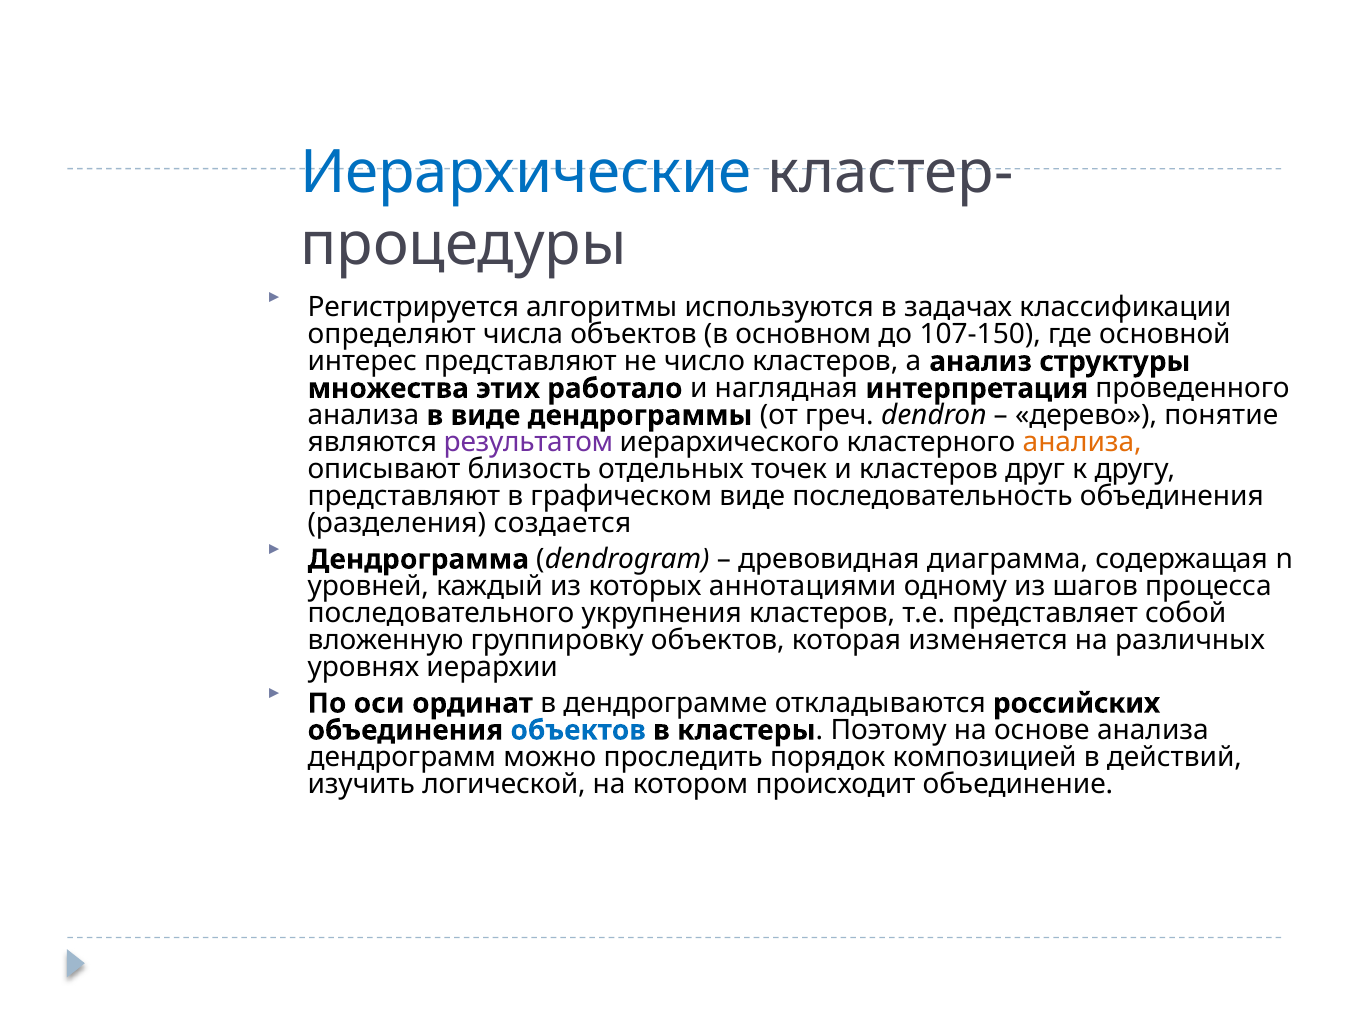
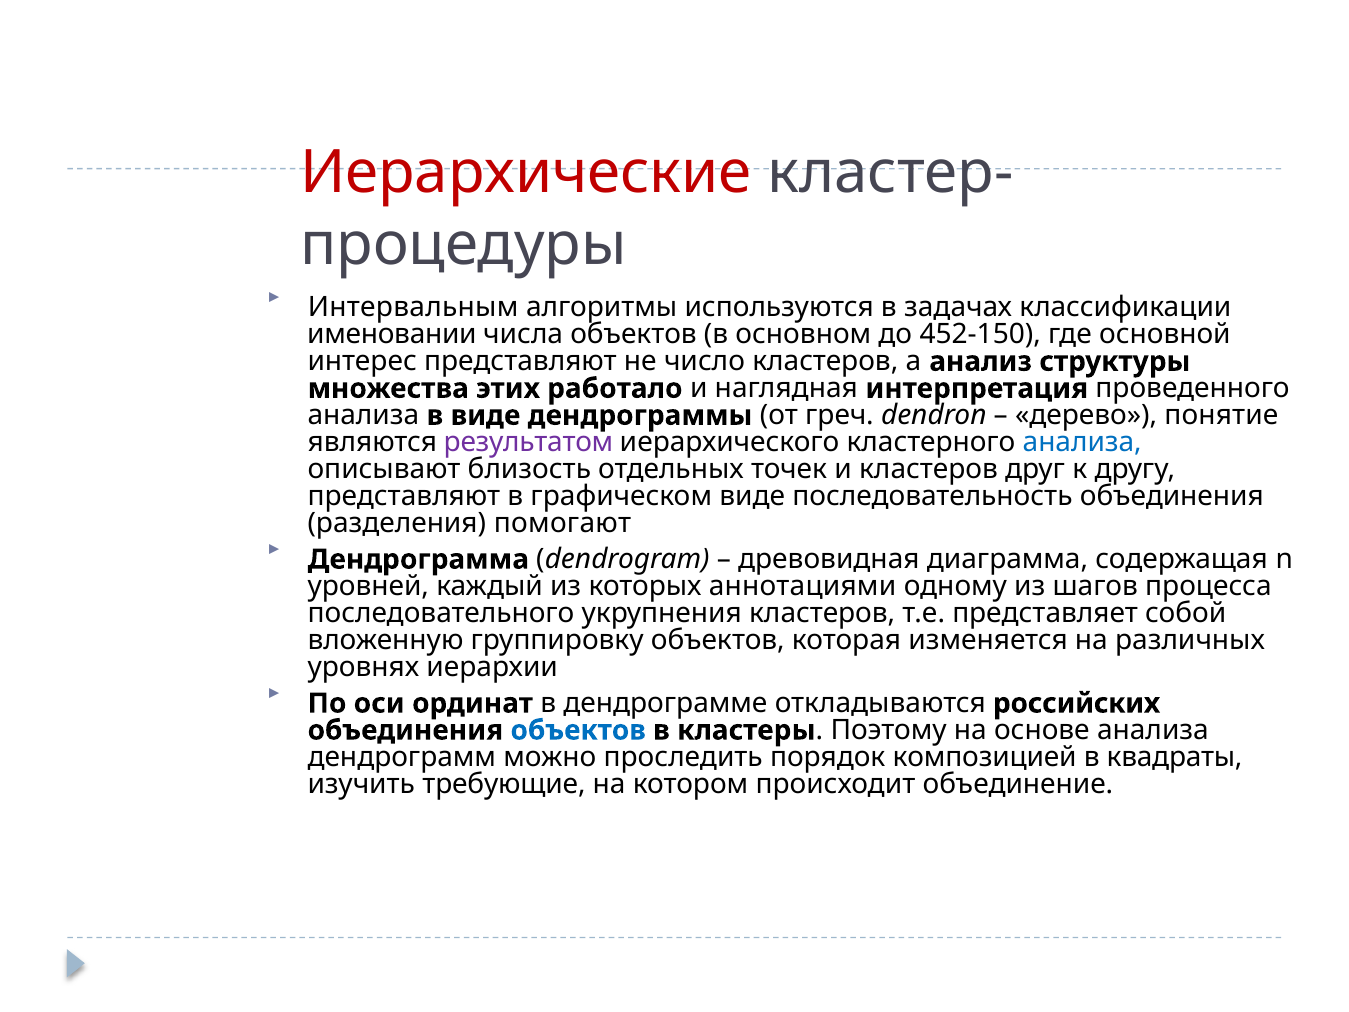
Иерархические colour: blue -> red
Регистрируется: Регистрируется -> Интервальным
определяют: определяют -> именовании
107-150: 107-150 -> 452-150
анализа at (1082, 442) colour: orange -> blue
создается: создается -> помогают
действий: действий -> квадраты
логической: логической -> требующие
